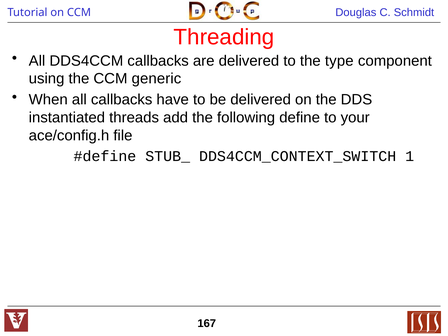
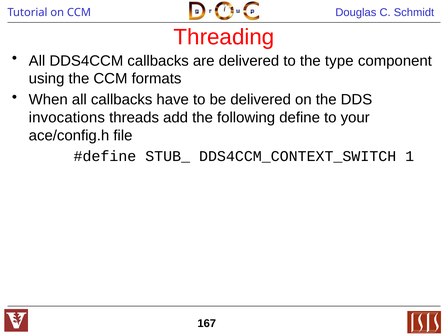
generic: generic -> formats
instantiated: instantiated -> invocations
